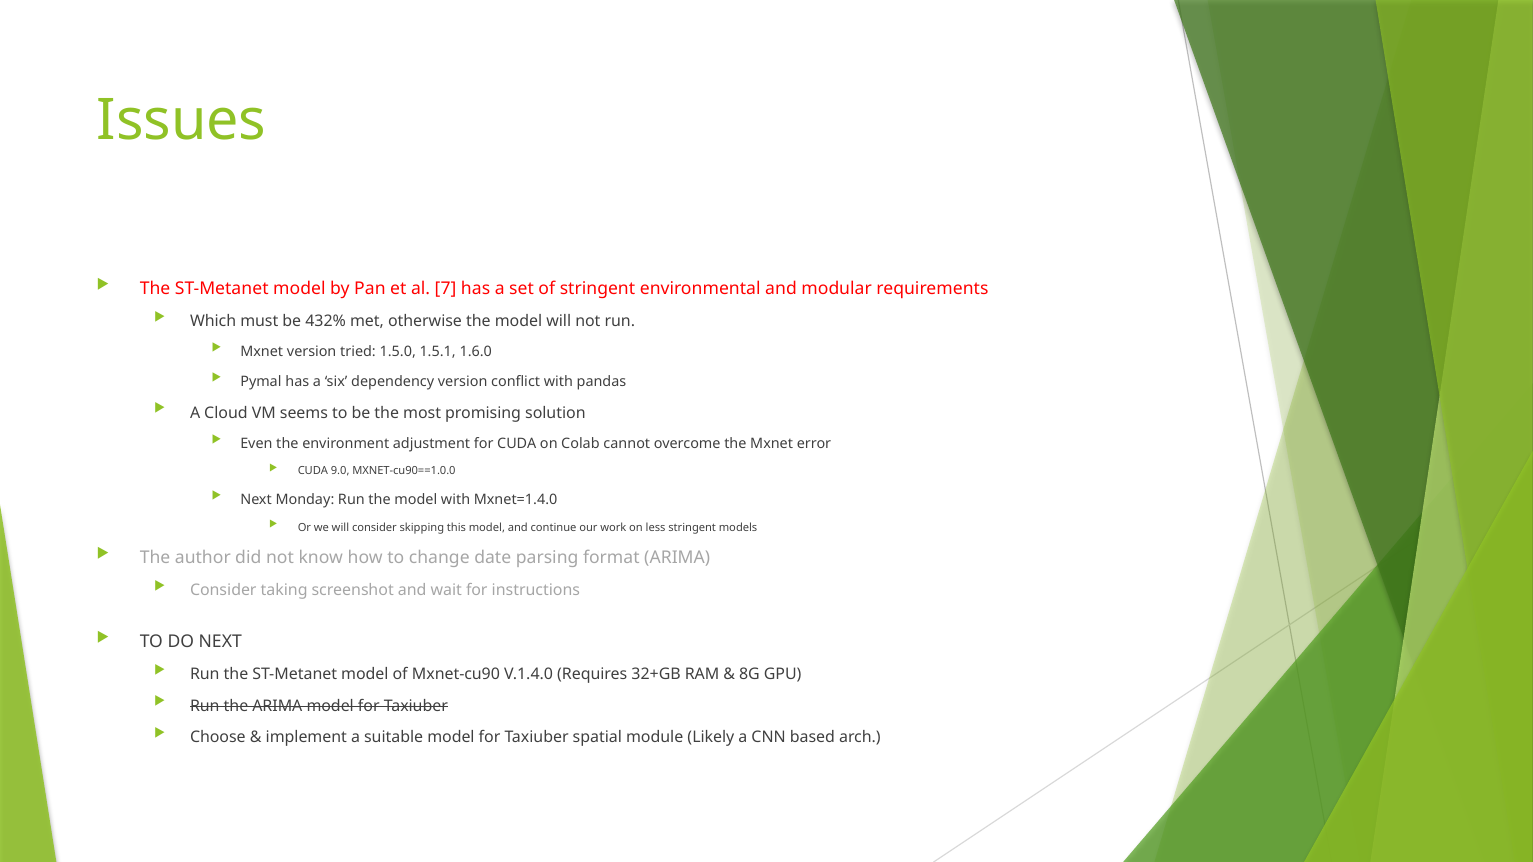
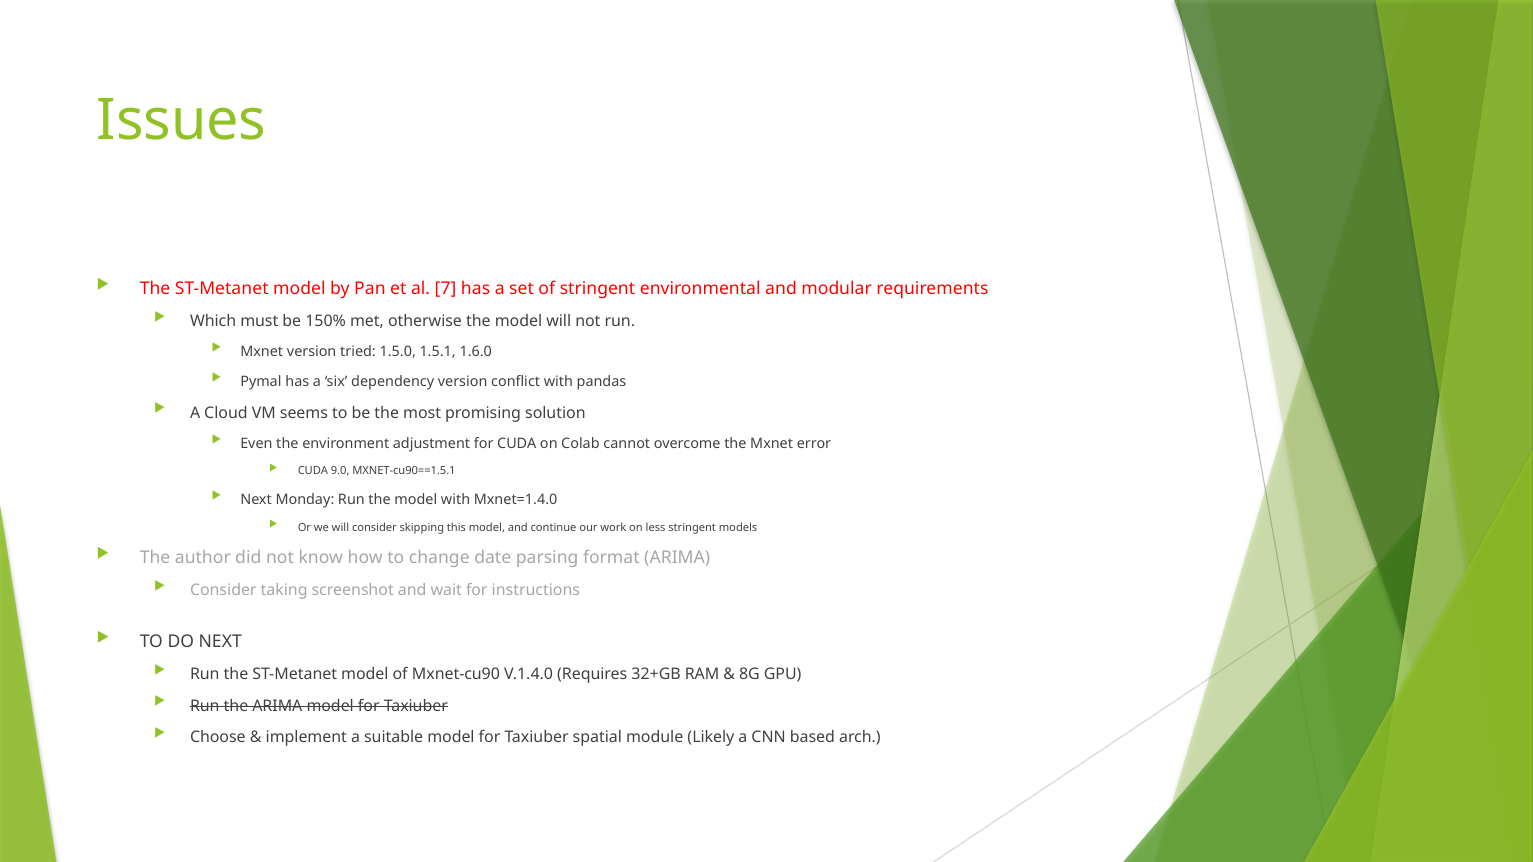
432%: 432% -> 150%
MXNET-cu90==1.0.0: MXNET-cu90==1.0.0 -> MXNET-cu90==1.5.1
